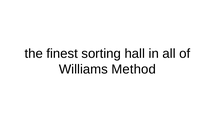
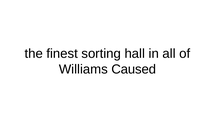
Method: Method -> Caused
